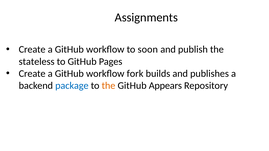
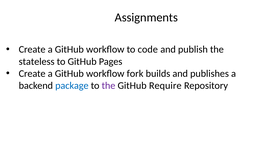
soon: soon -> code
the at (108, 86) colour: orange -> purple
Appears: Appears -> Require
